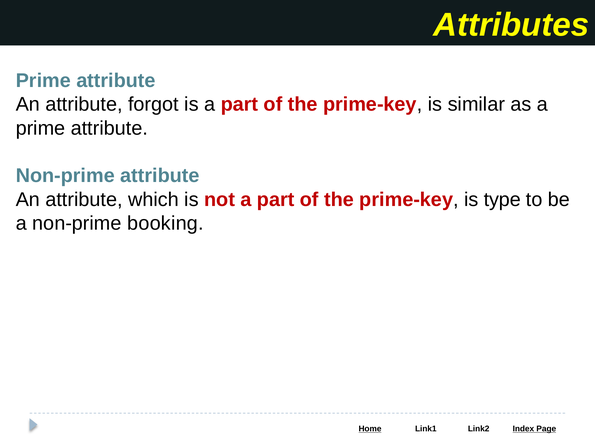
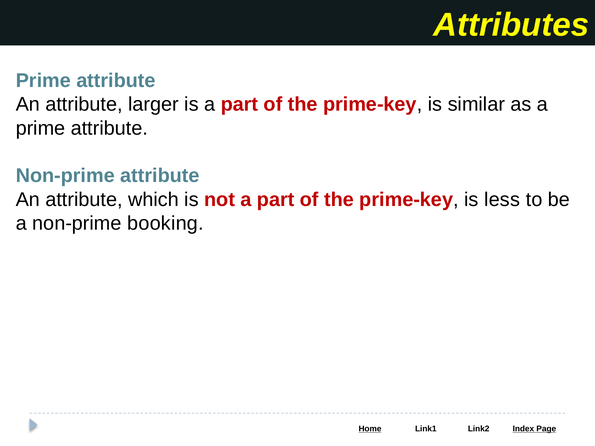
forgot: forgot -> larger
type: type -> less
